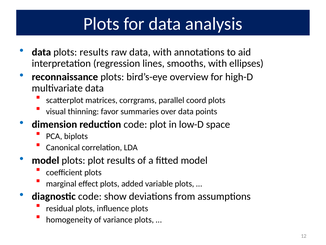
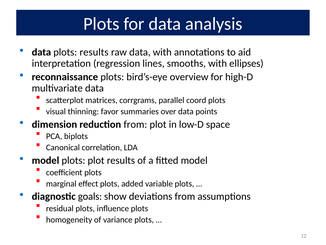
reduction code: code -> from
diagnostic code: code -> goals
